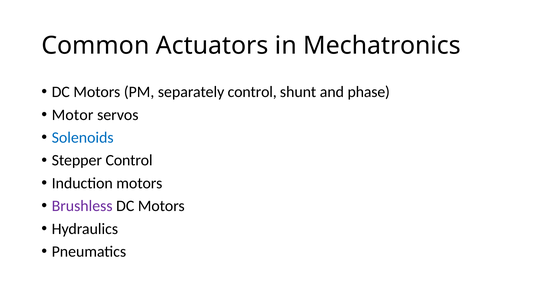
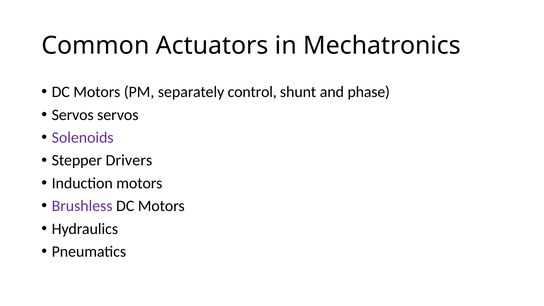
Motor at (73, 115): Motor -> Servos
Solenoids colour: blue -> purple
Stepper Control: Control -> Drivers
